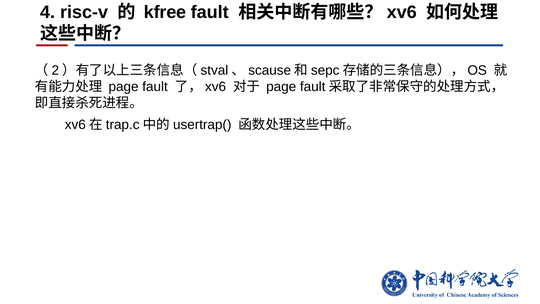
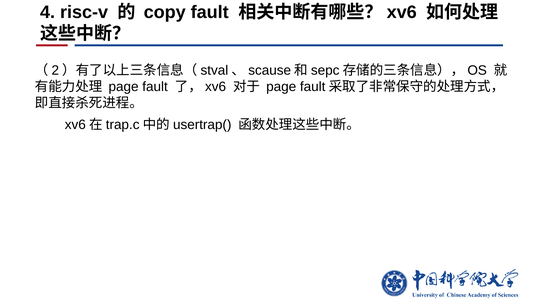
kfree: kfree -> copy
